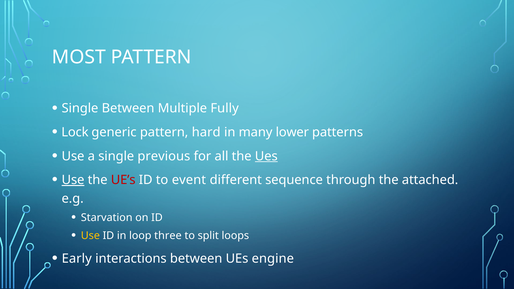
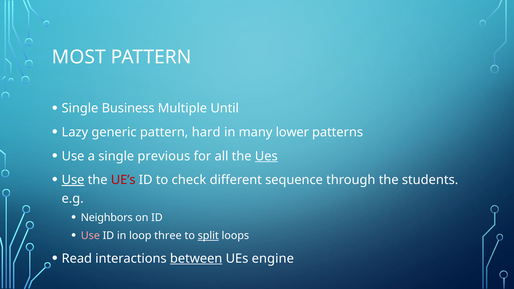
Single Between: Between -> Business
Fully: Fully -> Until
Lock: Lock -> Lazy
event: event -> check
attached: attached -> students
Starvation: Starvation -> Neighbors
Use at (90, 236) colour: yellow -> pink
split underline: none -> present
Early: Early -> Read
between at (196, 259) underline: none -> present
